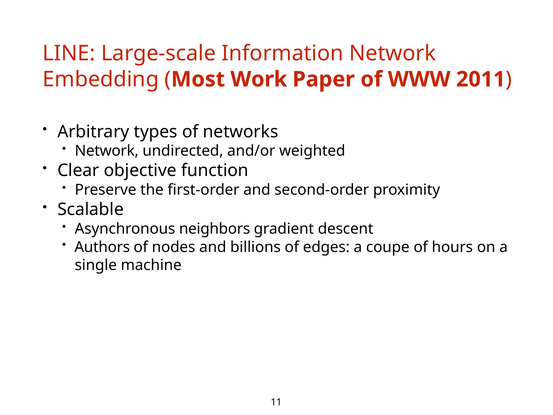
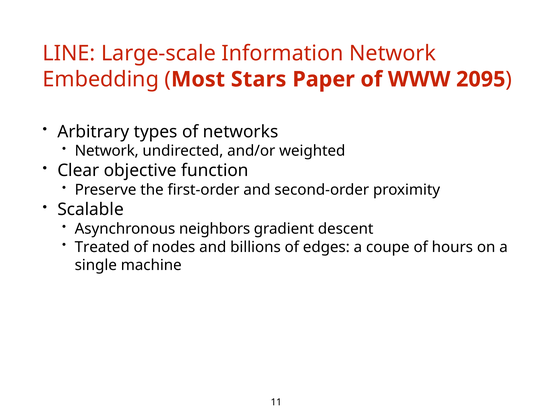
Work: Work -> Stars
2011: 2011 -> 2095
Authors: Authors -> Treated
